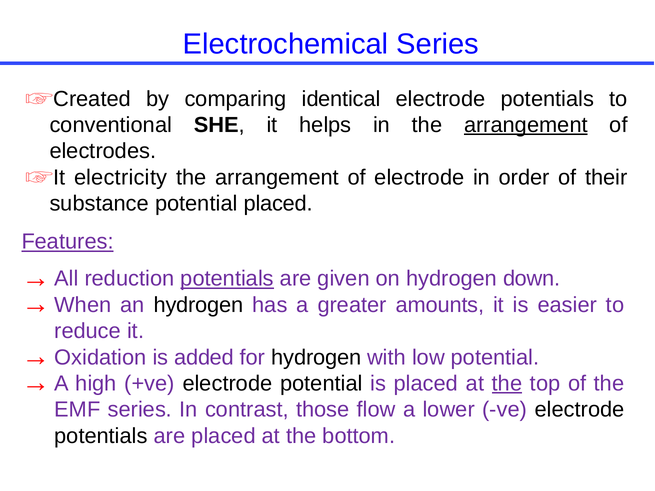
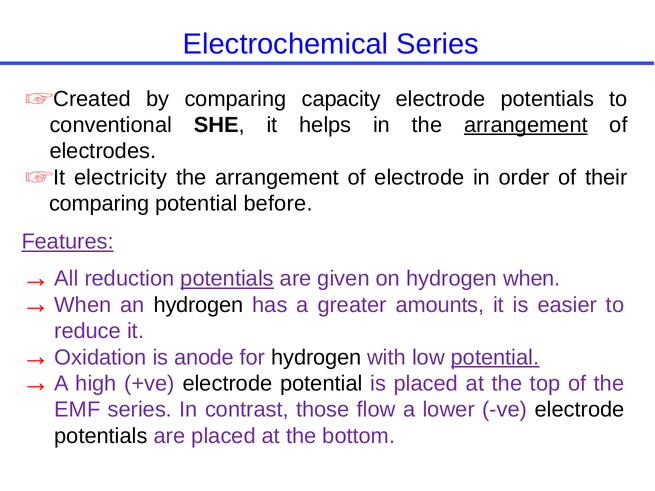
identical: identical -> capacity
substance at (99, 204): substance -> comparing
potential placed: placed -> before
hydrogen down: down -> when
added: added -> anode
potential at (495, 358) underline: none -> present
the at (507, 384) underline: present -> none
